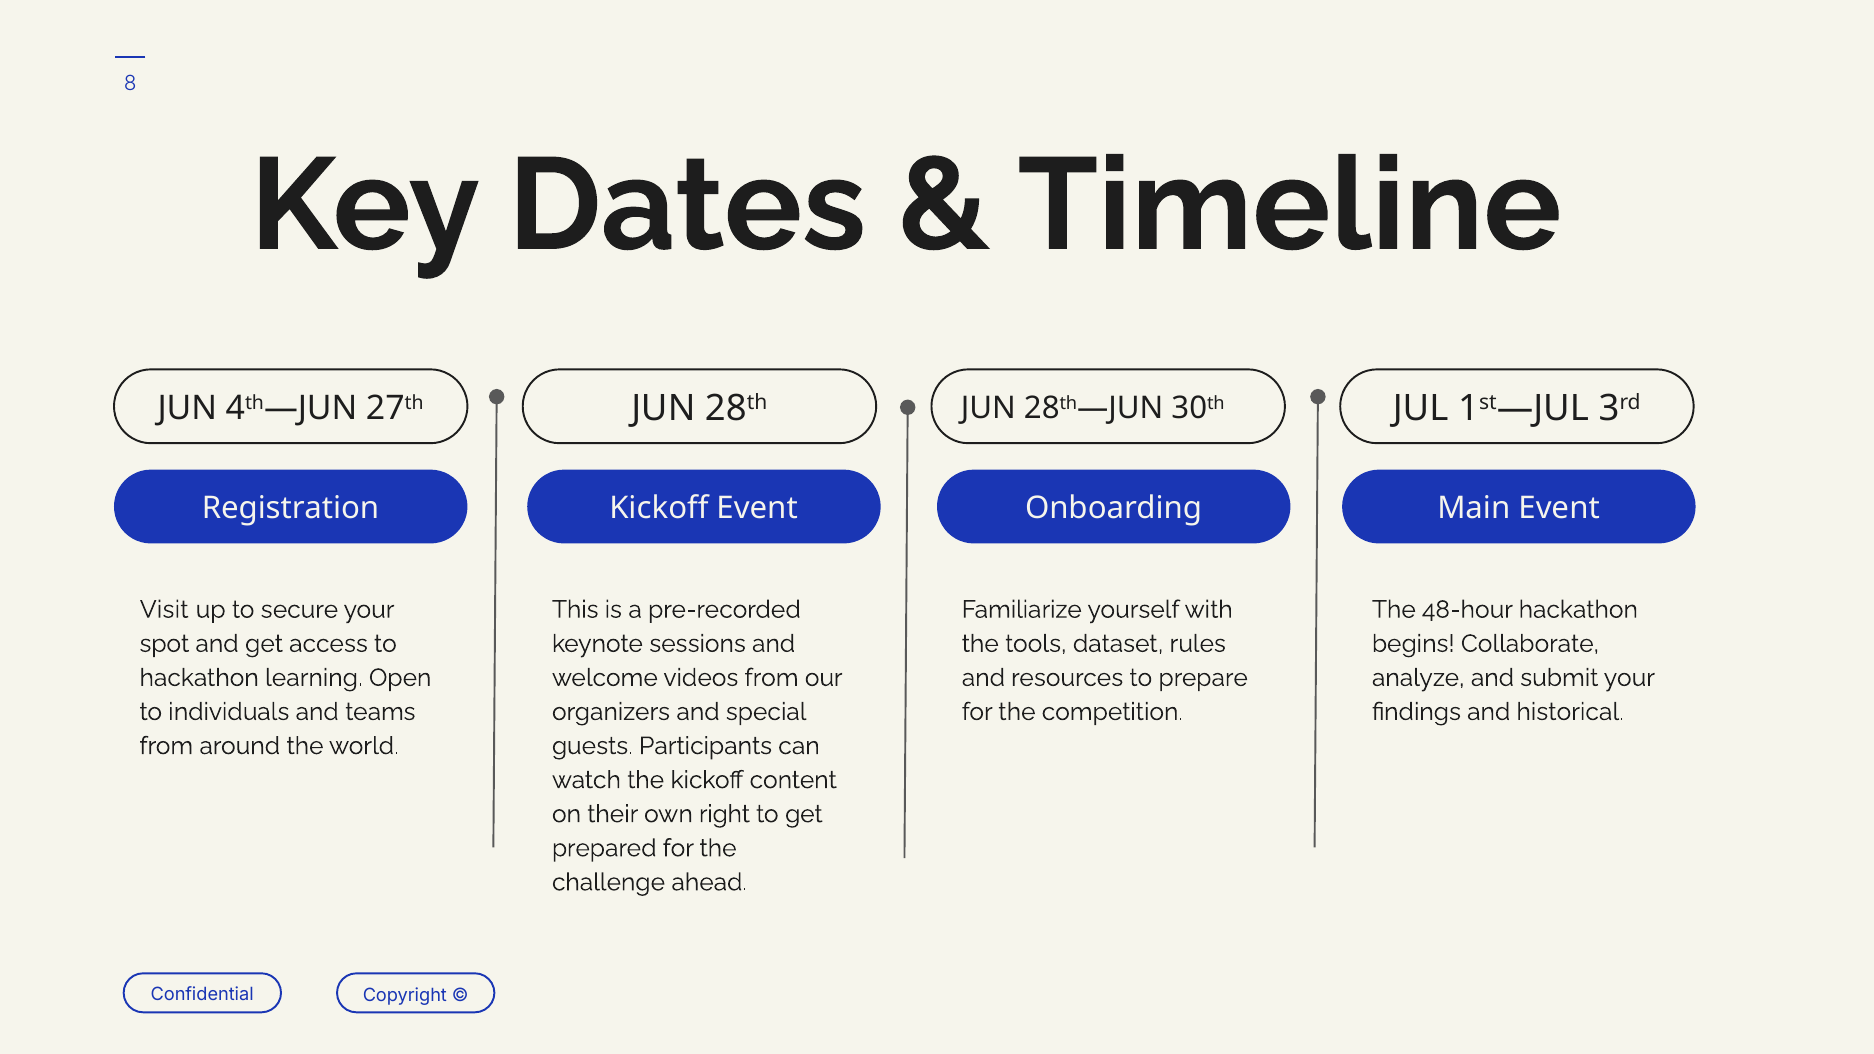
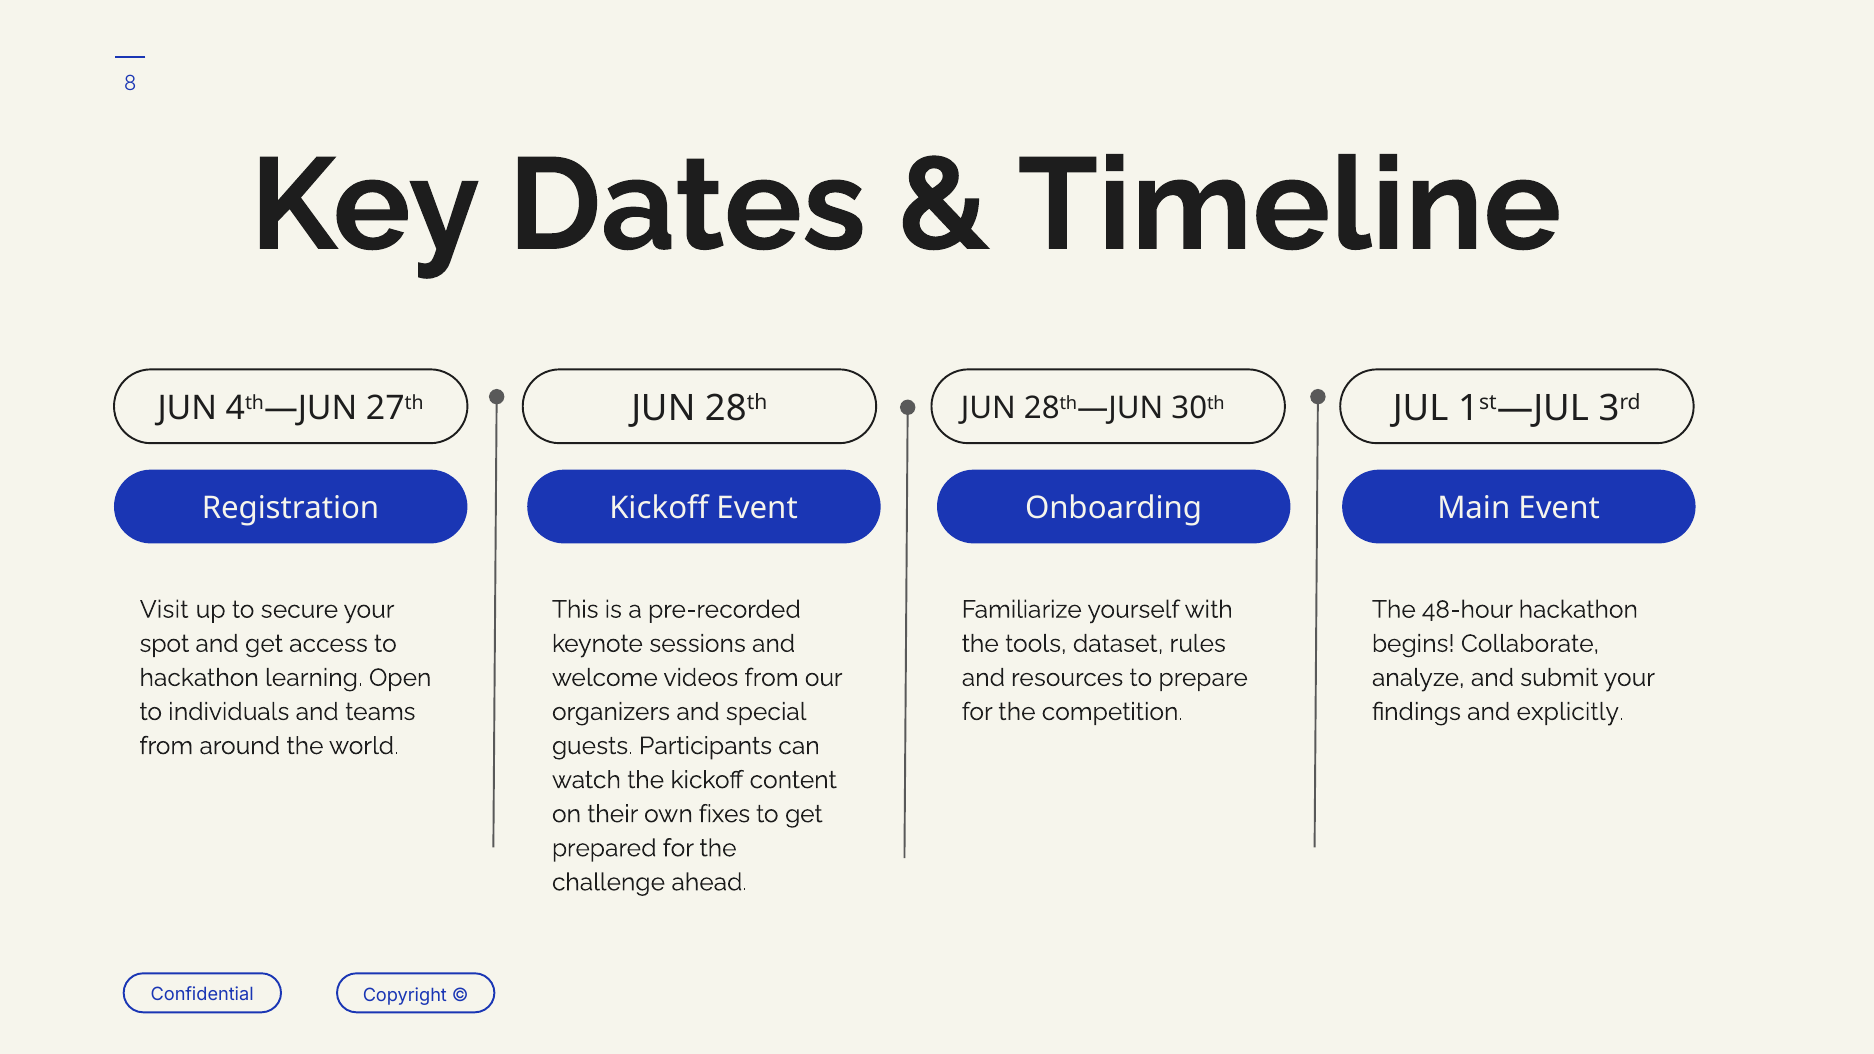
historical: historical -> explicitly
right: right -> fixes
